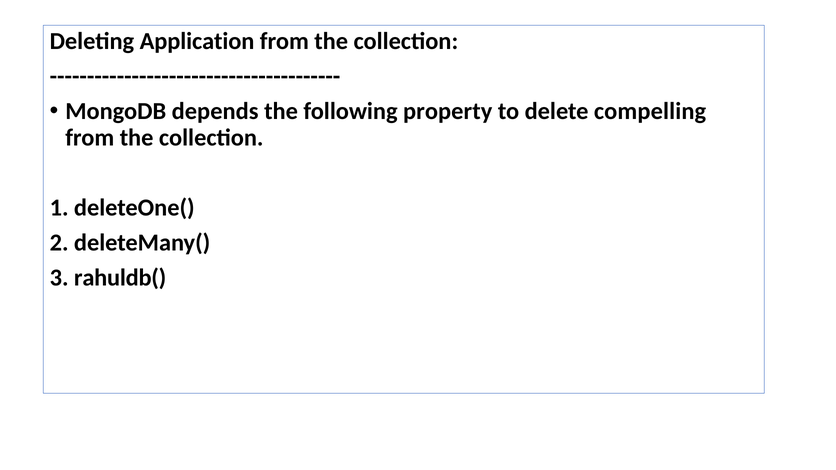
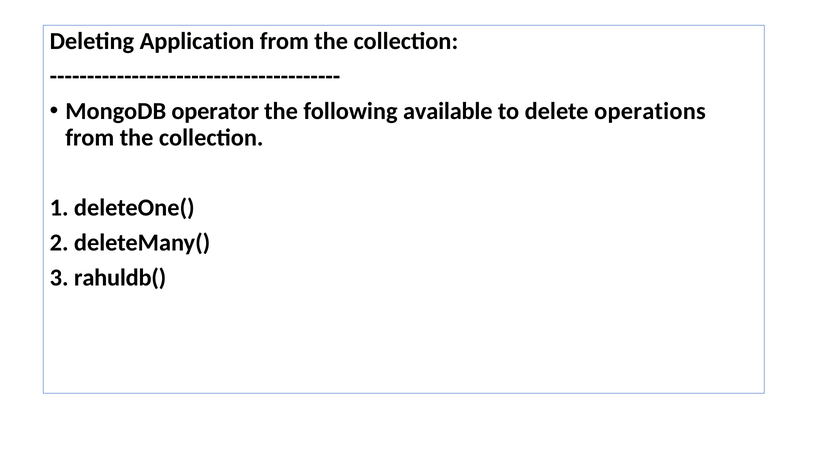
depends: depends -> operator
property: property -> available
compelling: compelling -> operations
